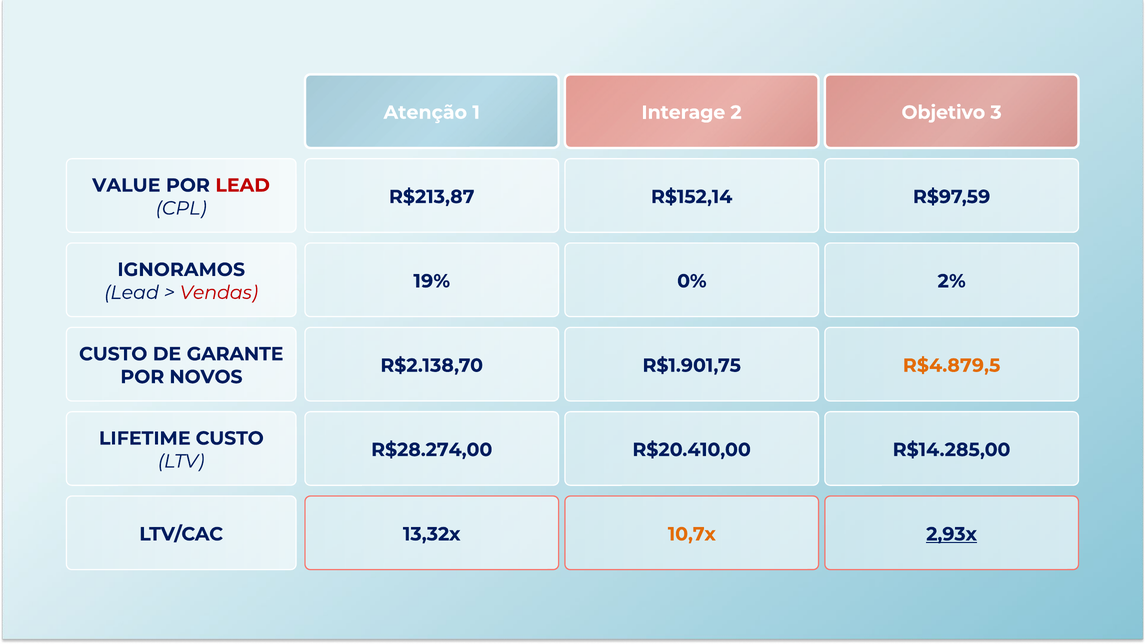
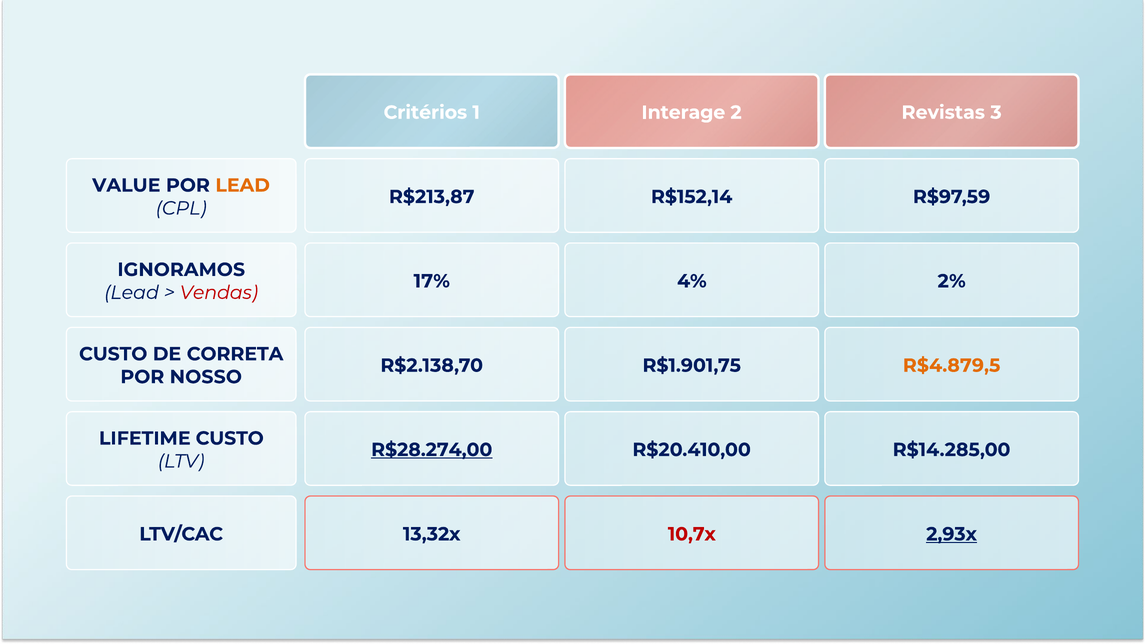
Atenção: Atenção -> Critérios
Objetivo: Objetivo -> Revistas
LEAD at (243, 185) colour: red -> orange
19%: 19% -> 17%
0%: 0% -> 4%
GARANTE: GARANTE -> CORRETA
NOVOS: NOVOS -> NOSSO
R$28.274,00 underline: none -> present
10,7x colour: orange -> red
